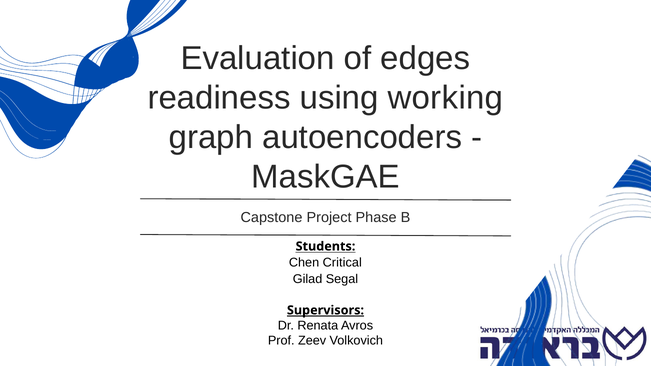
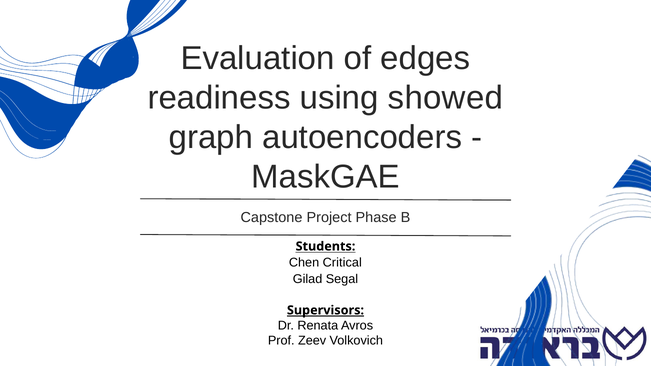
working: working -> showed
